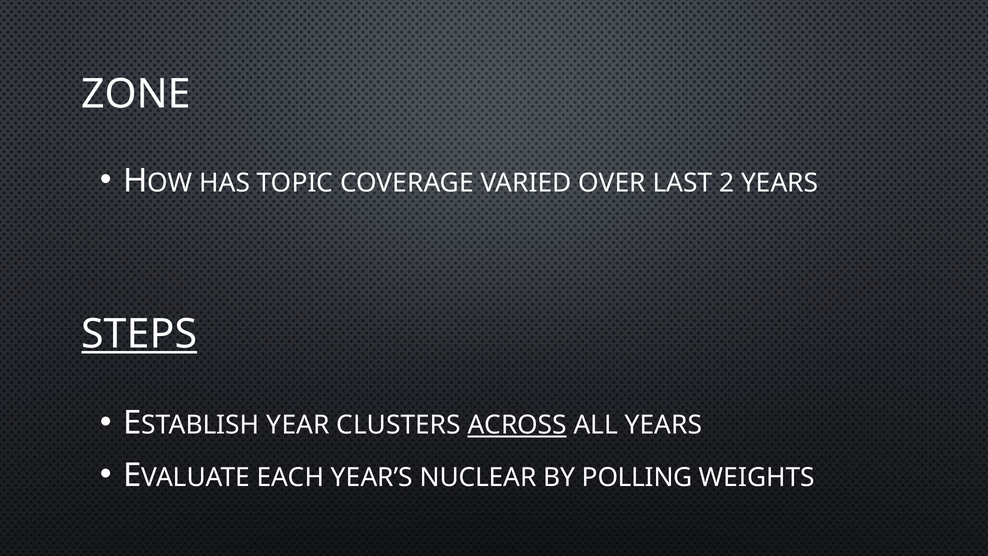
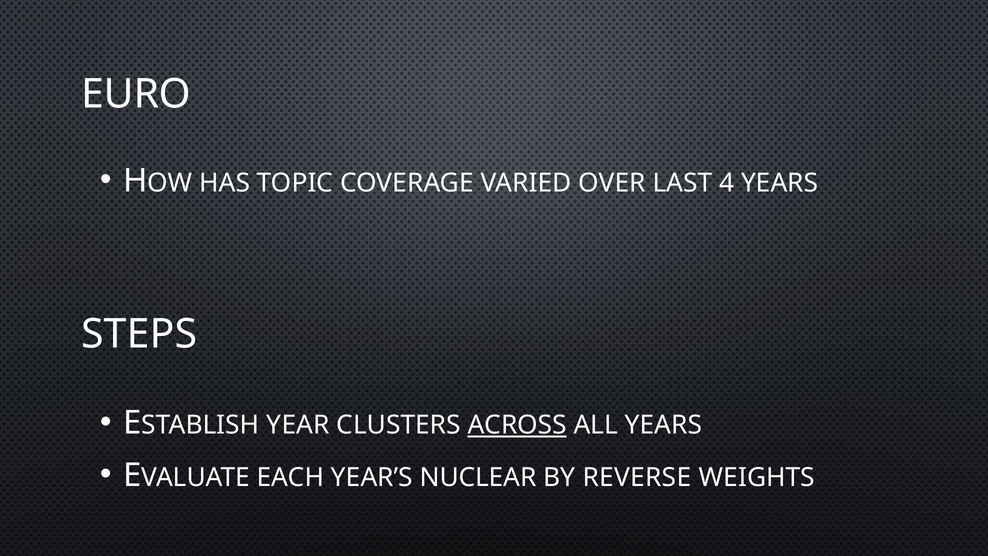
ZONE: ZONE -> EURO
2: 2 -> 4
STEPS underline: present -> none
POLLING: POLLING -> REVERSE
